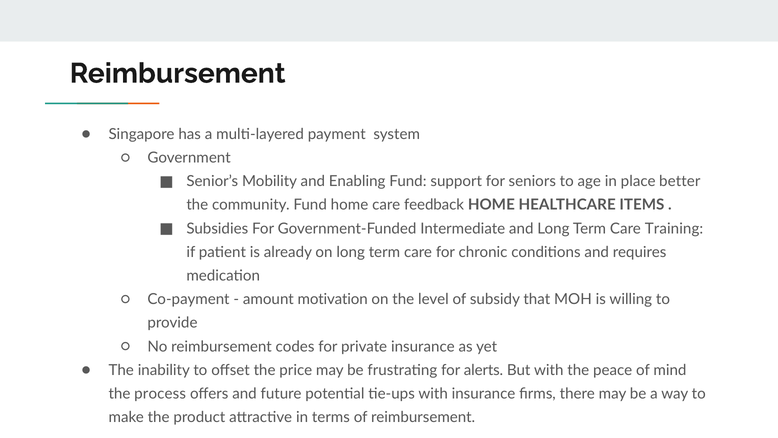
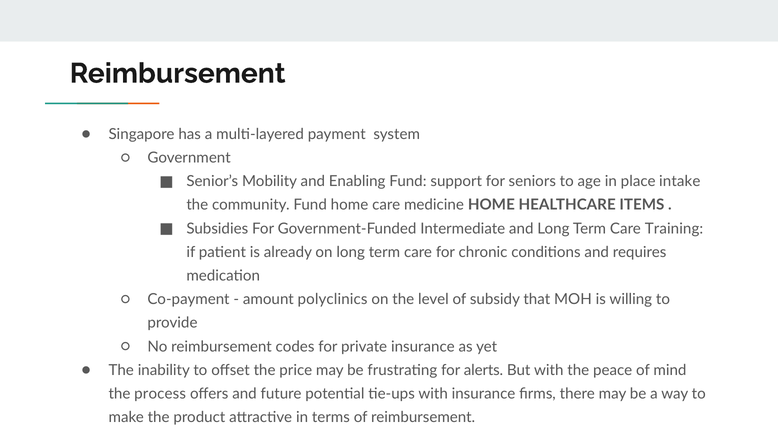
better: better -> intake
feedback: feedback -> medicine
motivation: motivation -> polyclinics
